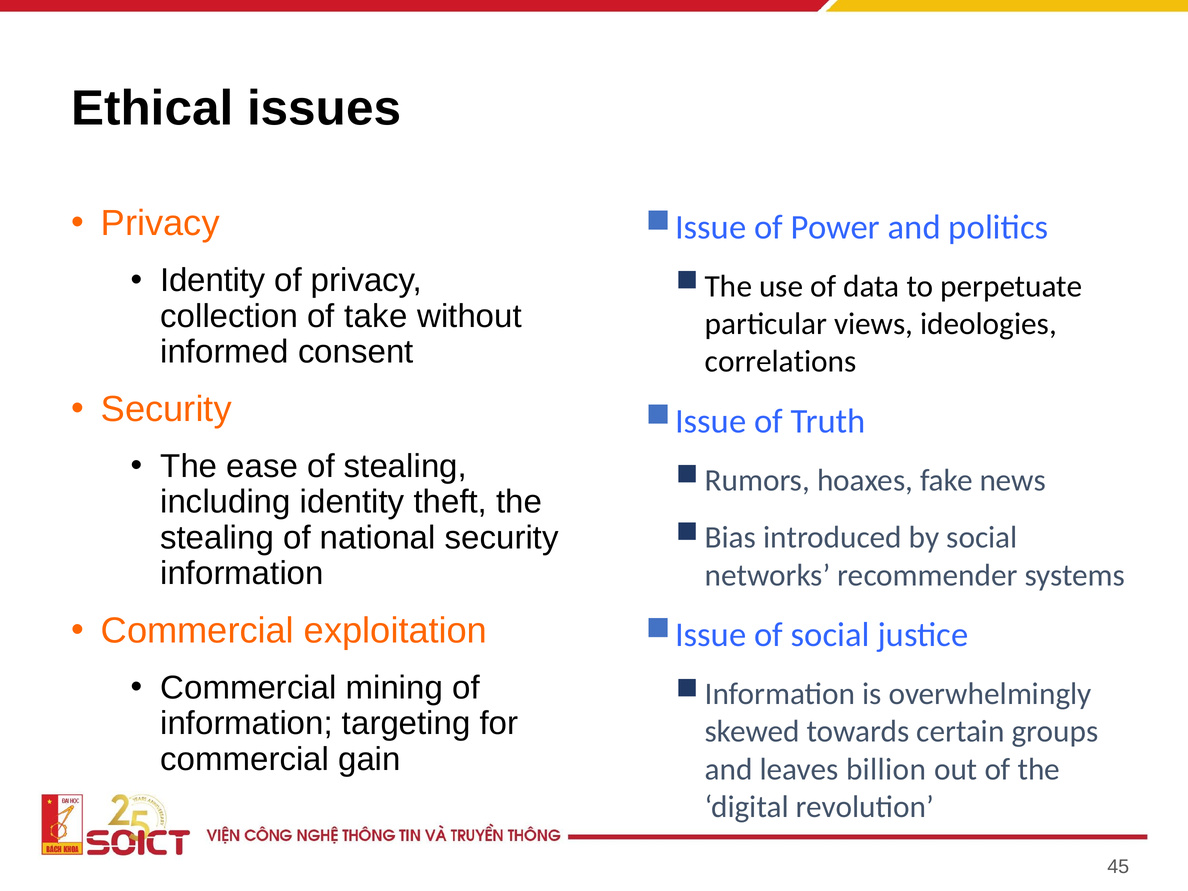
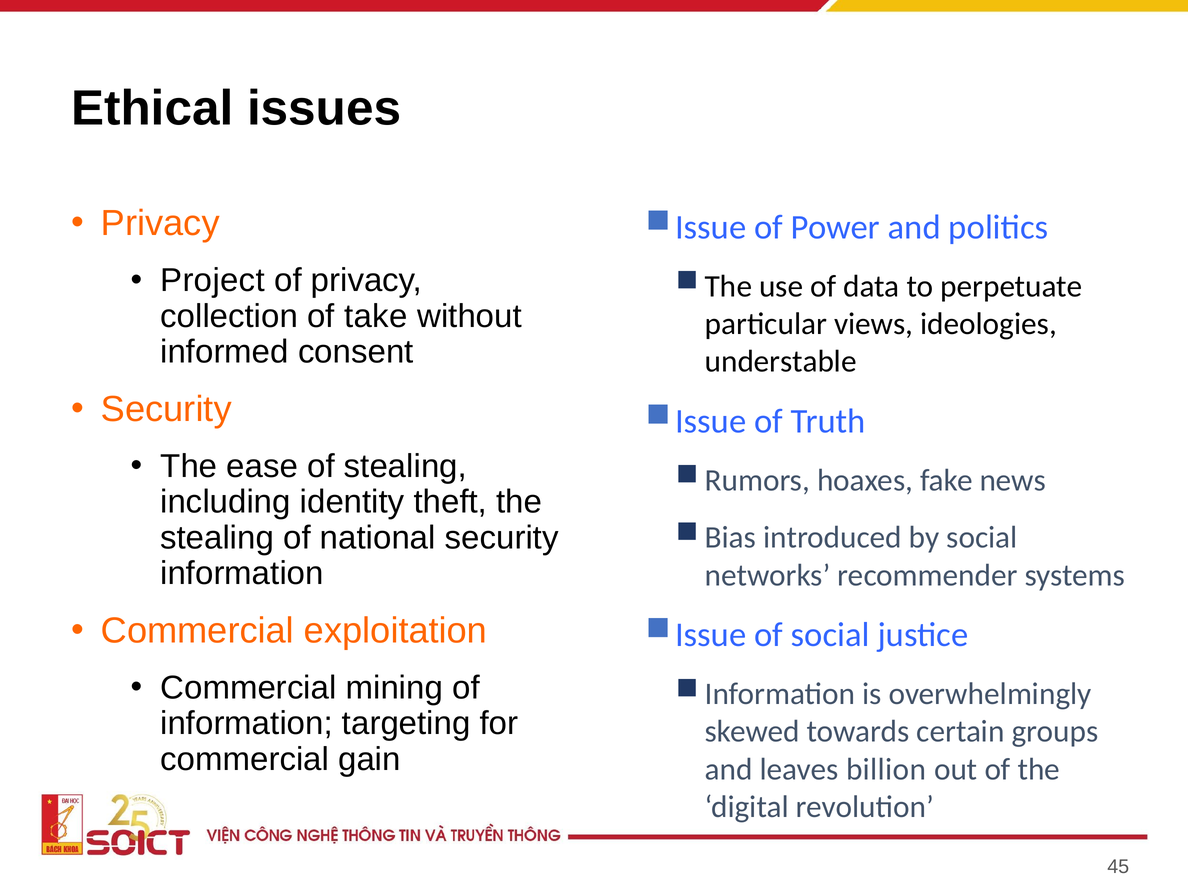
Identity at (213, 281): Identity -> Project
correlations: correlations -> understable
